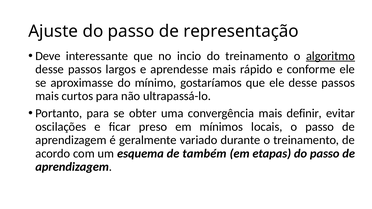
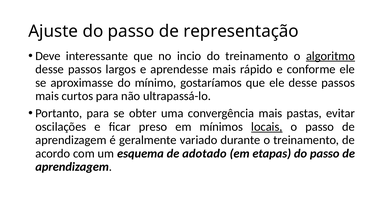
definir: definir -> pastas
locais underline: none -> present
também: também -> adotado
